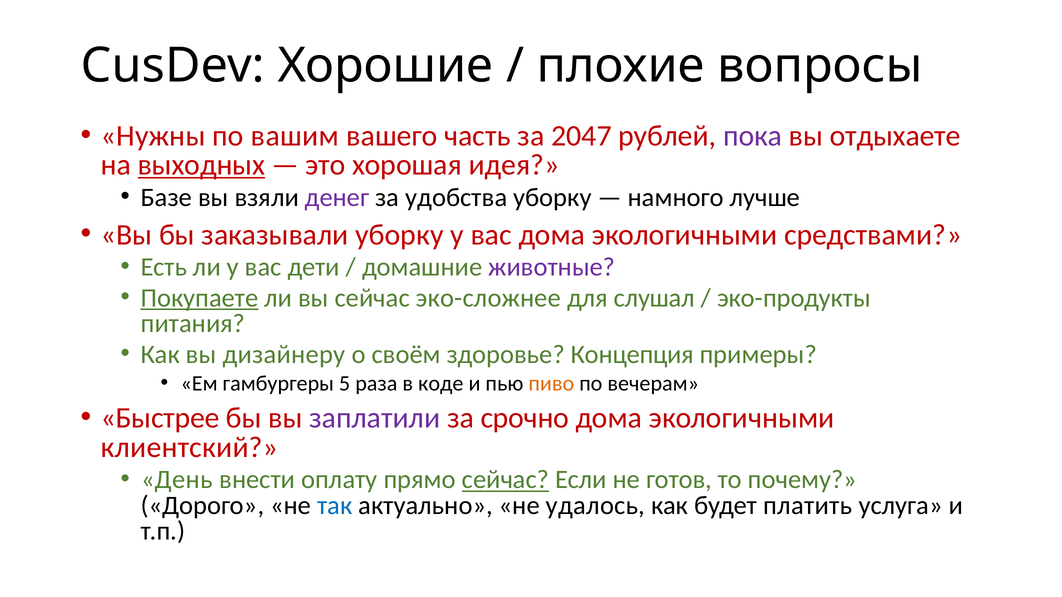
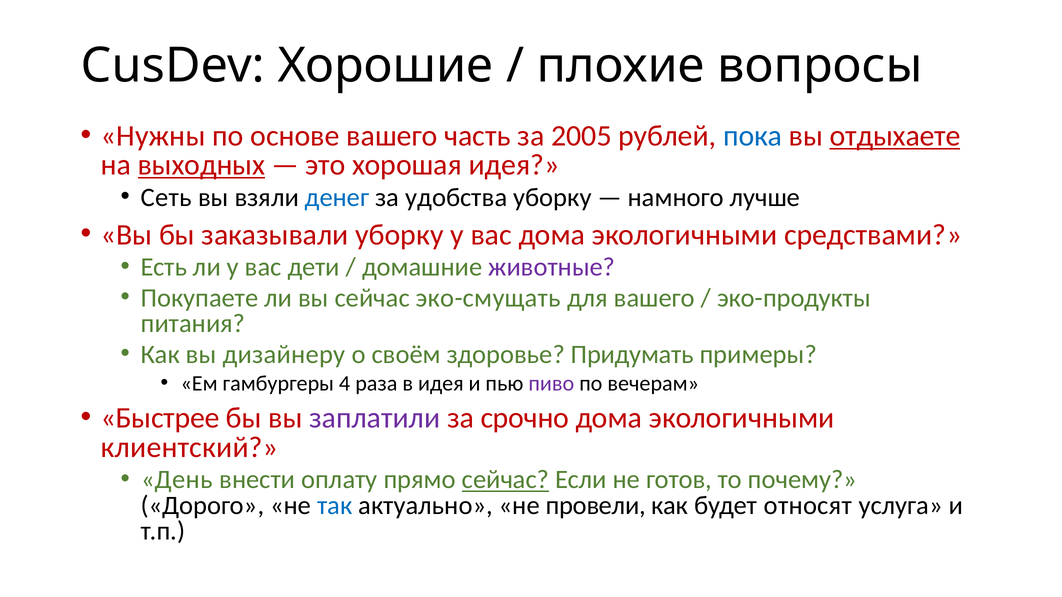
вашим: вашим -> основе
2047: 2047 -> 2005
пока colour: purple -> blue
отдыхаете underline: none -> present
Базе: Базе -> Сеть
денег colour: purple -> blue
Покупаете underline: present -> none
эко-сложнее: эко-сложнее -> эко-смущать
для слушал: слушал -> вашего
Концепция: Концепция -> Придумать
5: 5 -> 4
в коде: коде -> идея
пиво colour: orange -> purple
удалось: удалось -> провели
платить: платить -> относят
